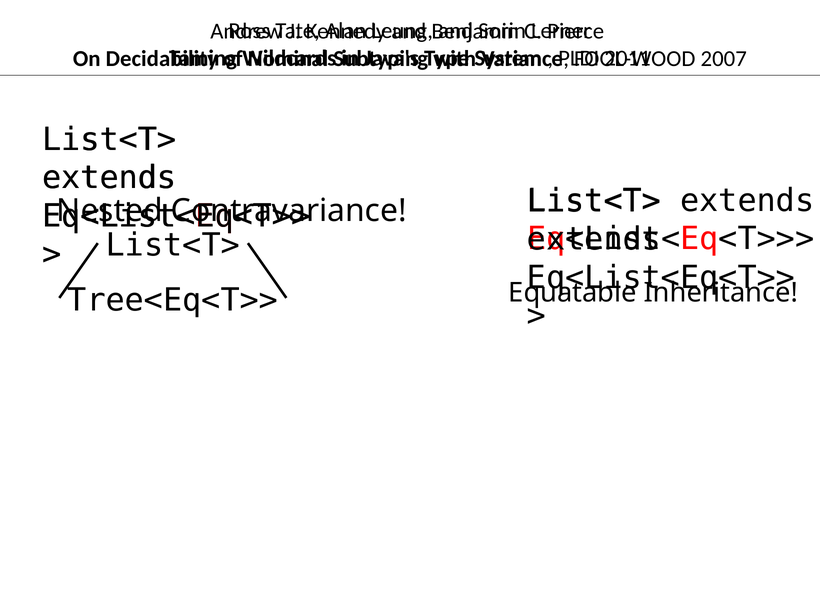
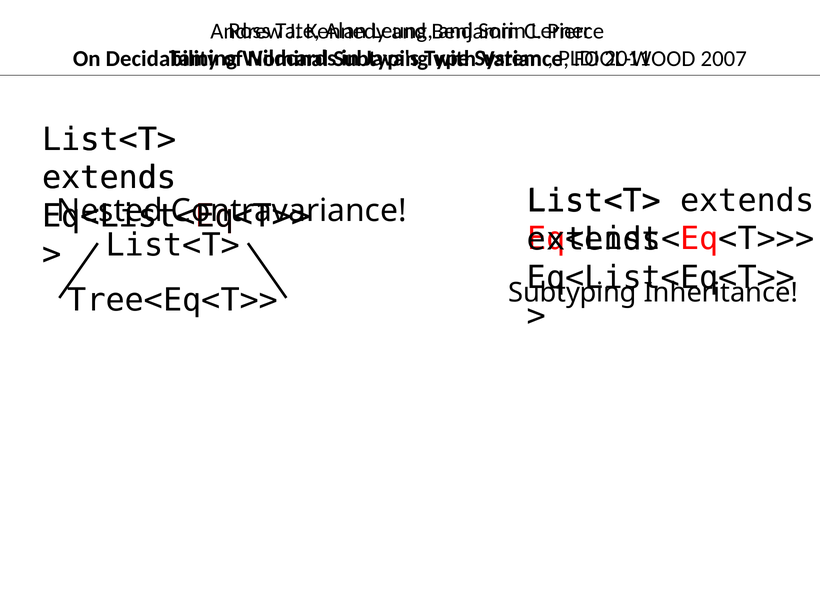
Equatable at (572, 293): Equatable -> Subtyping
